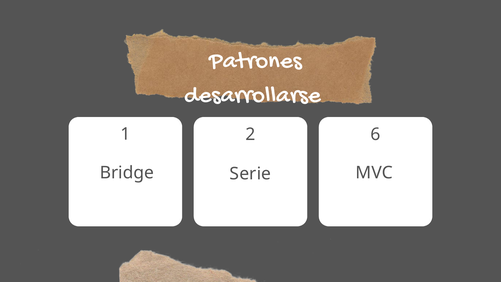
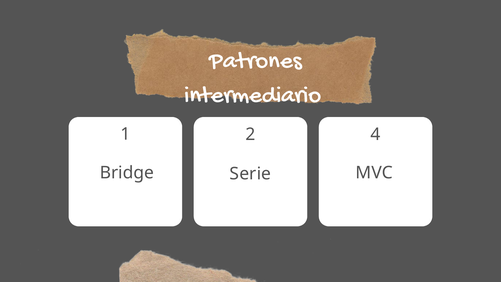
desarrollarse: desarrollarse -> intermediario
6: 6 -> 4
